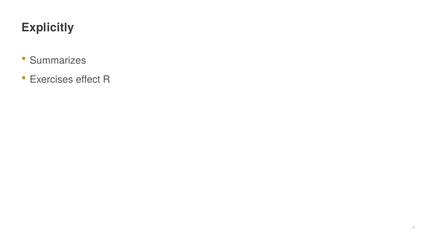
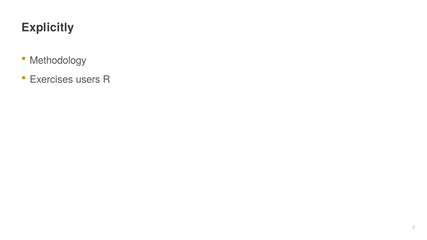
Summarizes: Summarizes -> Methodology
effect: effect -> users
